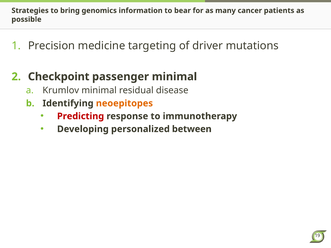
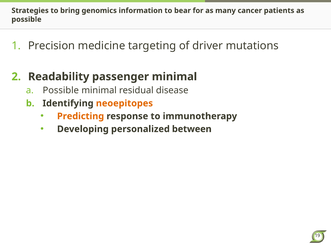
Checkpoint: Checkpoint -> Readability
Krumlov at (61, 91): Krumlov -> Possible
Predicting colour: red -> orange
